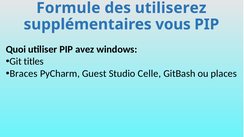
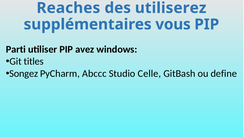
Formule: Formule -> Reaches
Quoi: Quoi -> Parti
Braces: Braces -> Songez
Guest: Guest -> Abccc
places: places -> define
